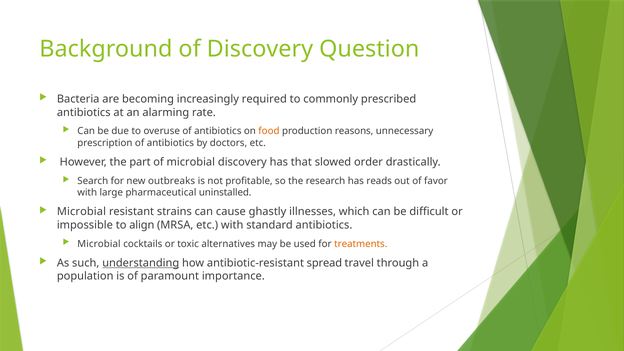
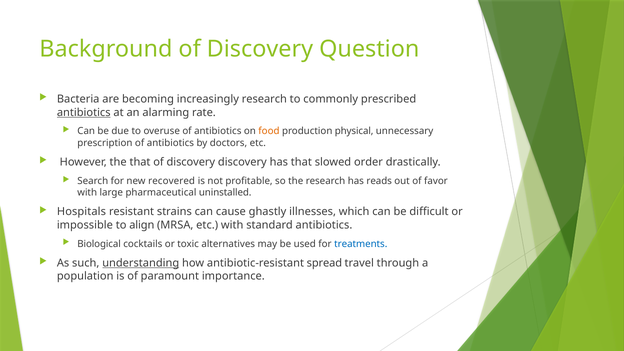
increasingly required: required -> research
antibiotics at (84, 112) underline: none -> present
reasons: reasons -> physical
the part: part -> that
microbial at (191, 162): microbial -> discovery
outbreaks: outbreaks -> recovered
Microbial at (81, 212): Microbial -> Hospitals
Microbial at (99, 244): Microbial -> Biological
treatments colour: orange -> blue
